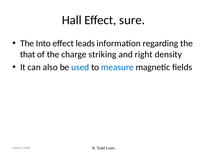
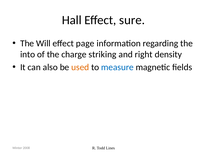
Into: Into -> Will
leads: leads -> page
that: that -> into
used colour: blue -> orange
